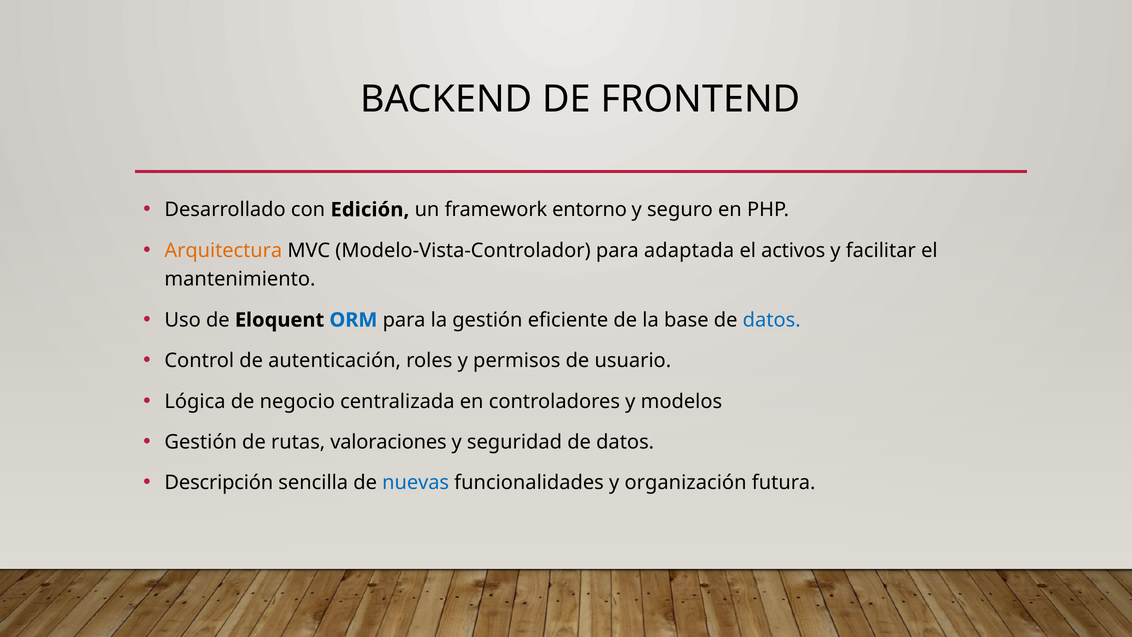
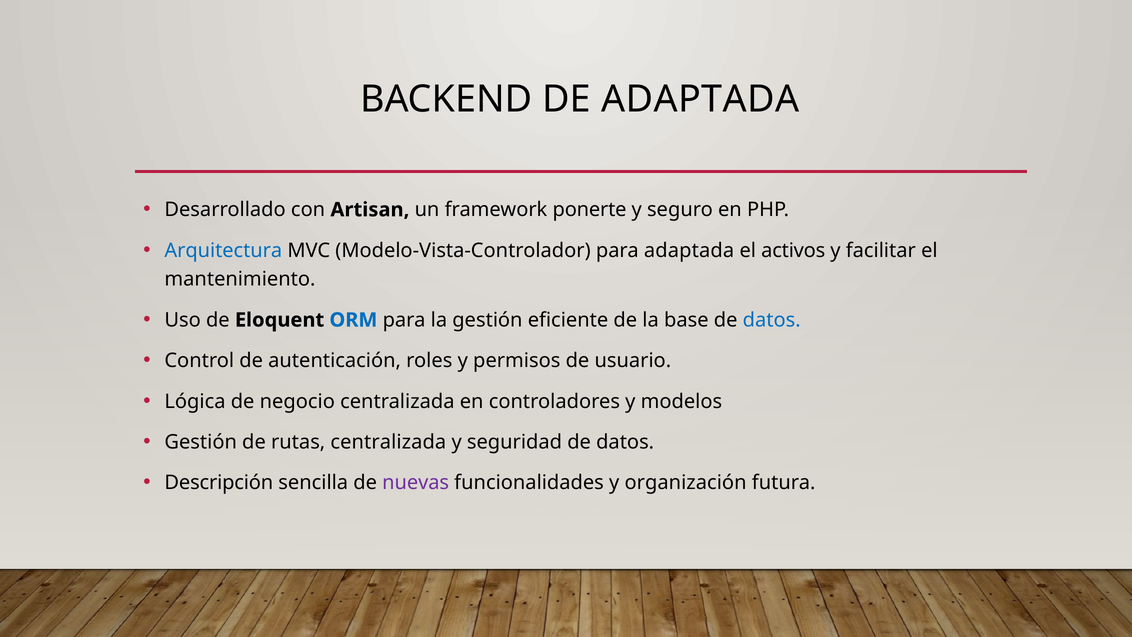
DE FRONTEND: FRONTEND -> ADAPTADA
Edición: Edición -> Artisan
entorno: entorno -> ponerte
Arquitectura colour: orange -> blue
rutas valoraciones: valoraciones -> centralizada
nuevas colour: blue -> purple
